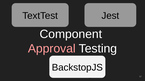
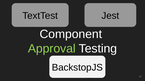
Approval colour: pink -> light green
